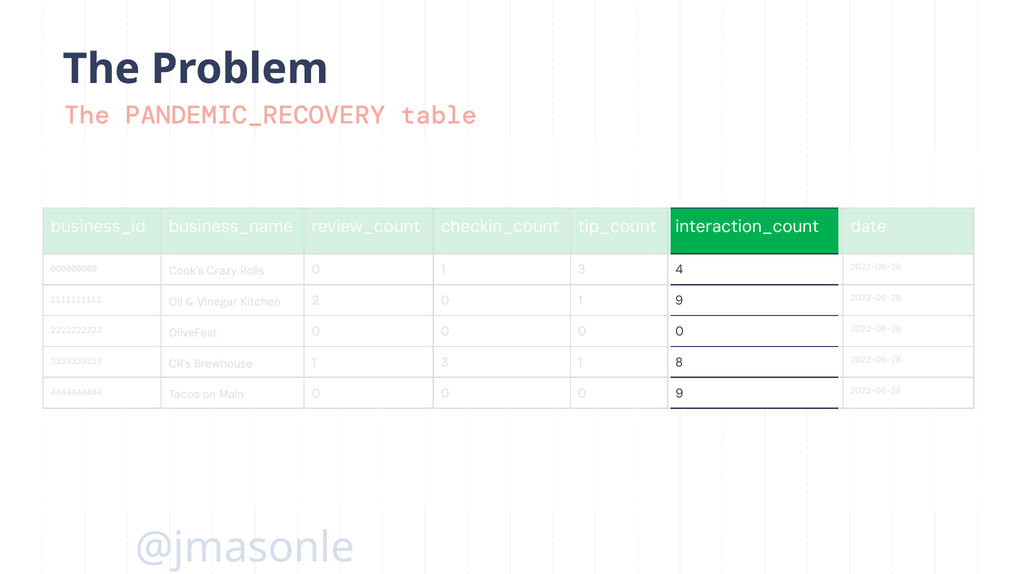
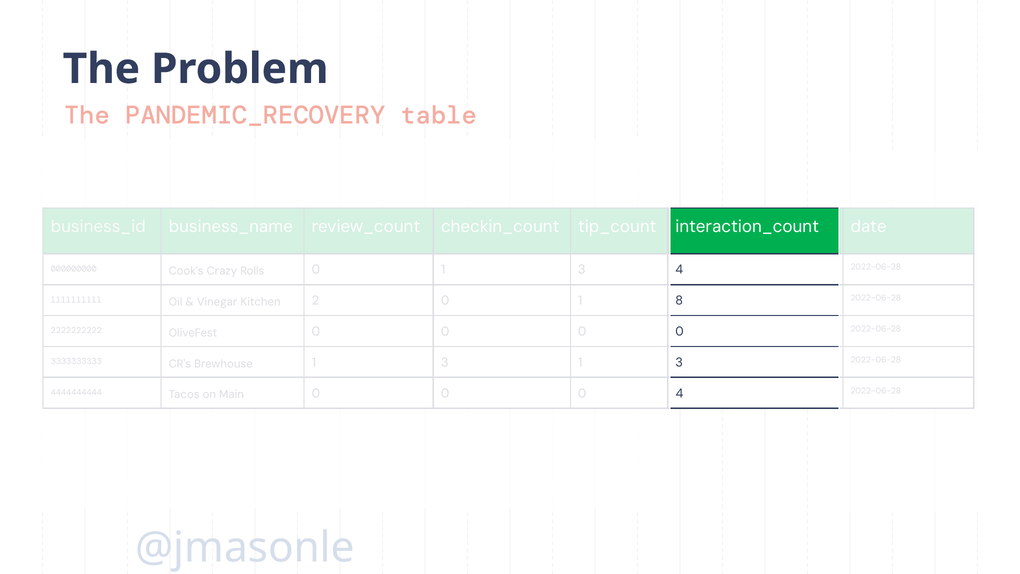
9 at (679, 301): 9 -> 8
8 at (679, 362): 8 -> 3
9 at (679, 393): 9 -> 4
